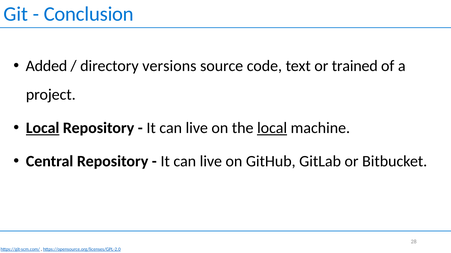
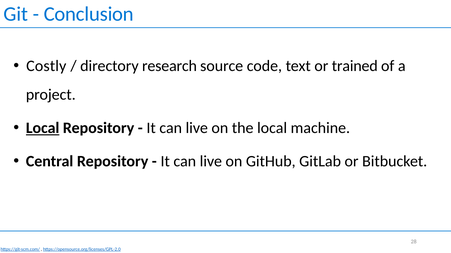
Added: Added -> Costly
versions: versions -> research
local at (272, 128) underline: present -> none
